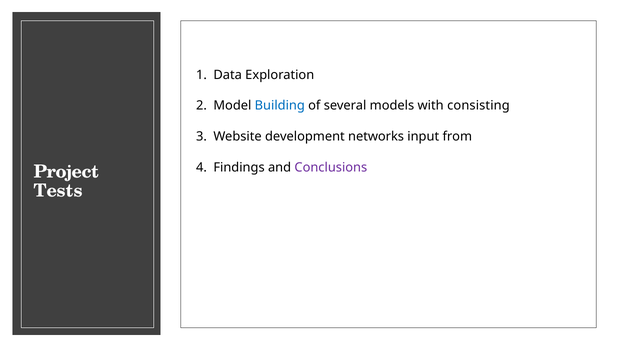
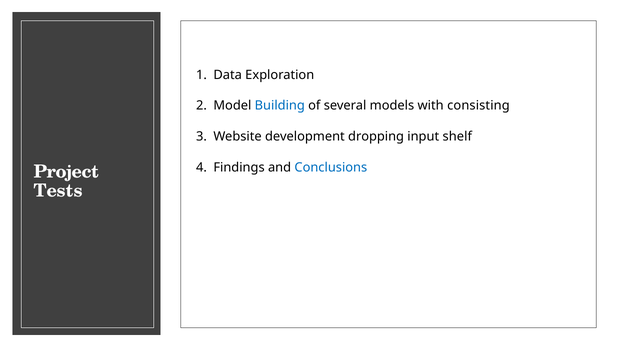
networks: networks -> dropping
from: from -> shelf
Conclusions colour: purple -> blue
